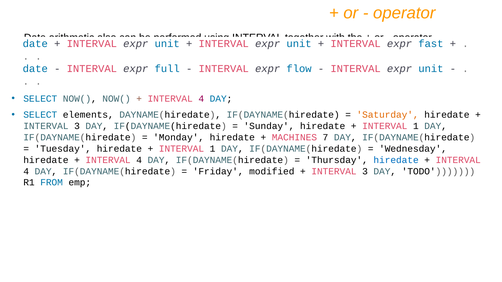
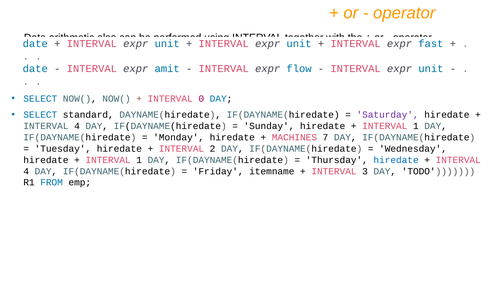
full: full -> amit
4 at (201, 99): 4 -> 0
elements: elements -> standard
Saturday colour: orange -> purple
3 at (77, 126): 3 -> 4
1 at (213, 149): 1 -> 2
4 at (139, 160): 4 -> 1
modified: modified -> itemname
